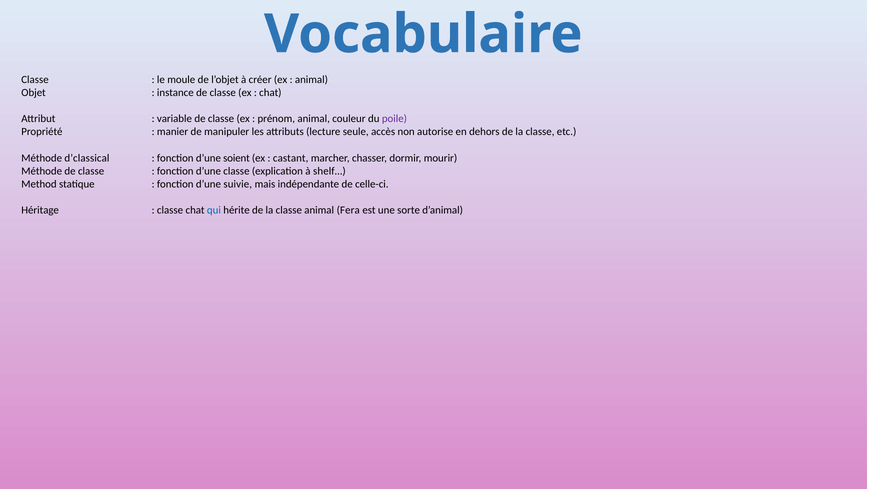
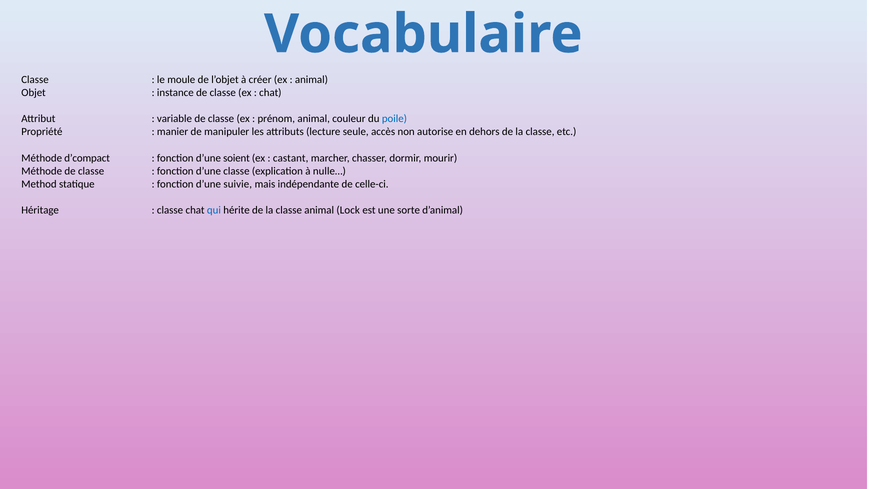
poile colour: purple -> blue
d’classical: d’classical -> d’compact
shelf…: shelf… -> nulle…
Fera: Fera -> Lock
